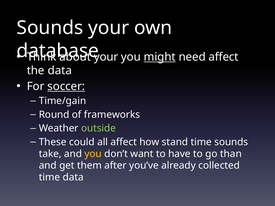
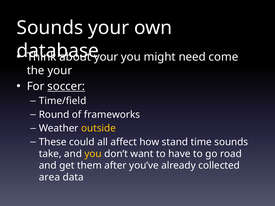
might underline: present -> none
need affect: affect -> come
the data: data -> your
Time/gain: Time/gain -> Time/field
outside colour: light green -> yellow
than: than -> road
time at (49, 178): time -> area
